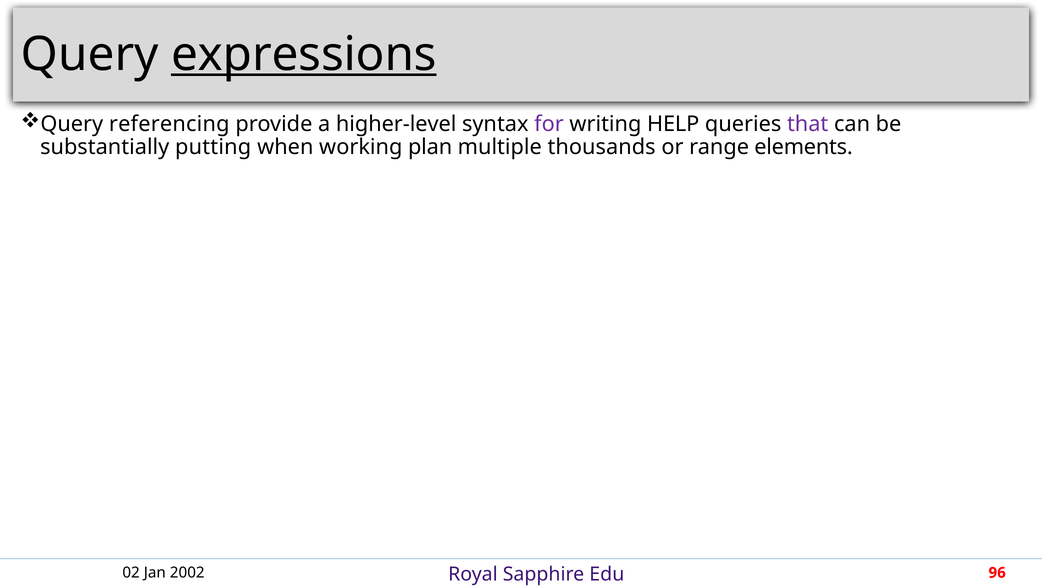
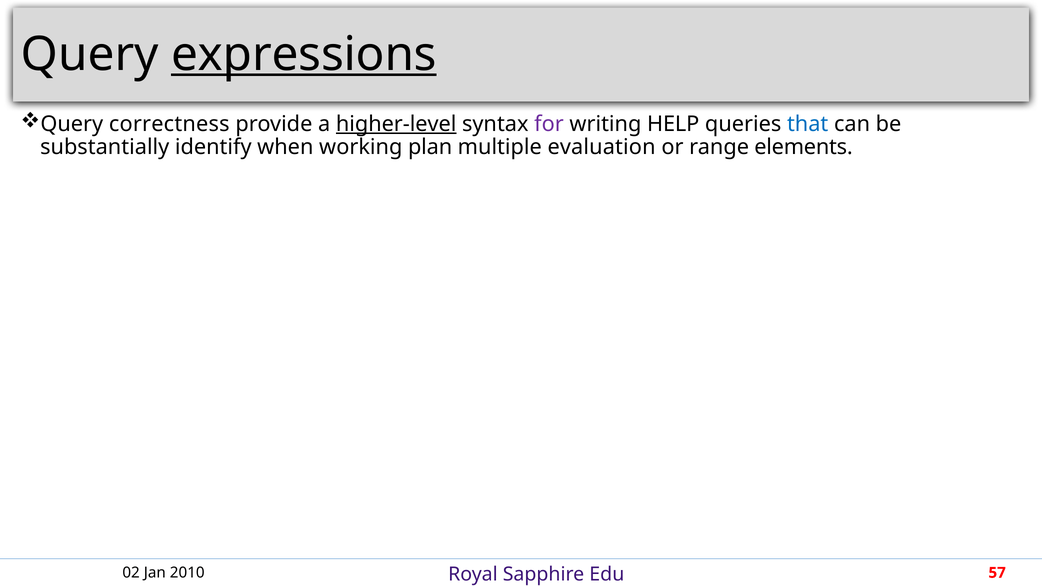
referencing: referencing -> correctness
higher-level underline: none -> present
that colour: purple -> blue
putting: putting -> identify
thousands: thousands -> evaluation
2002: 2002 -> 2010
96: 96 -> 57
